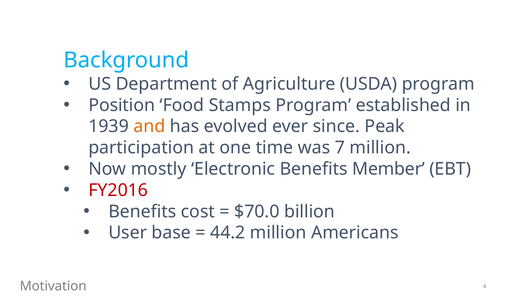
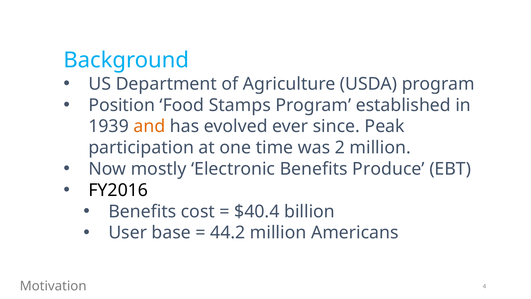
7: 7 -> 2
Member: Member -> Produce
FY2016 colour: red -> black
$70.0: $70.0 -> $40.4
